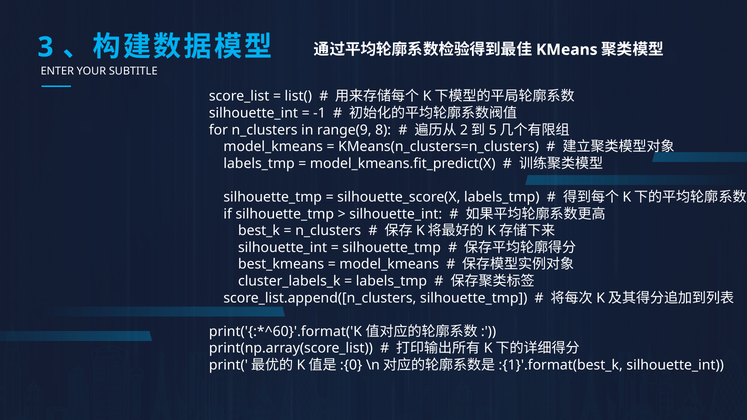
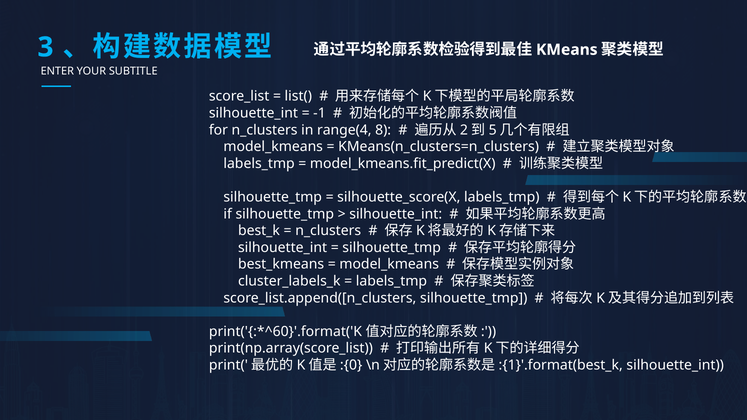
range(9: range(9 -> range(4
